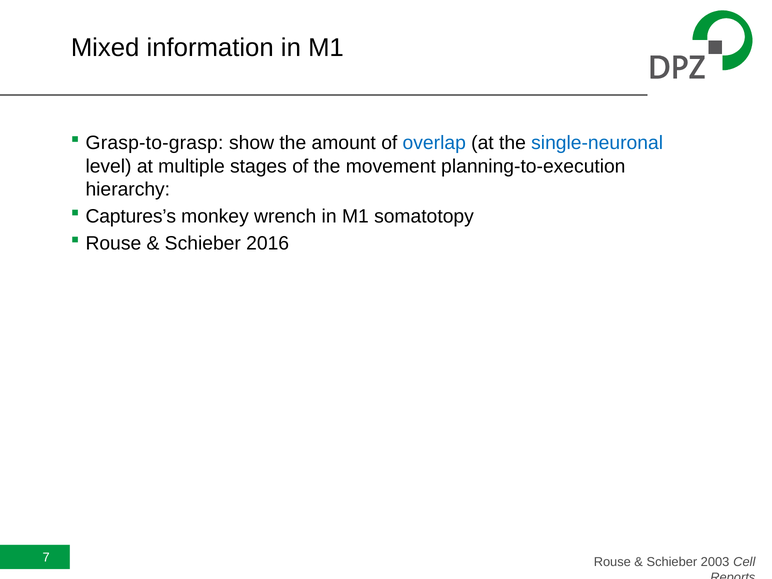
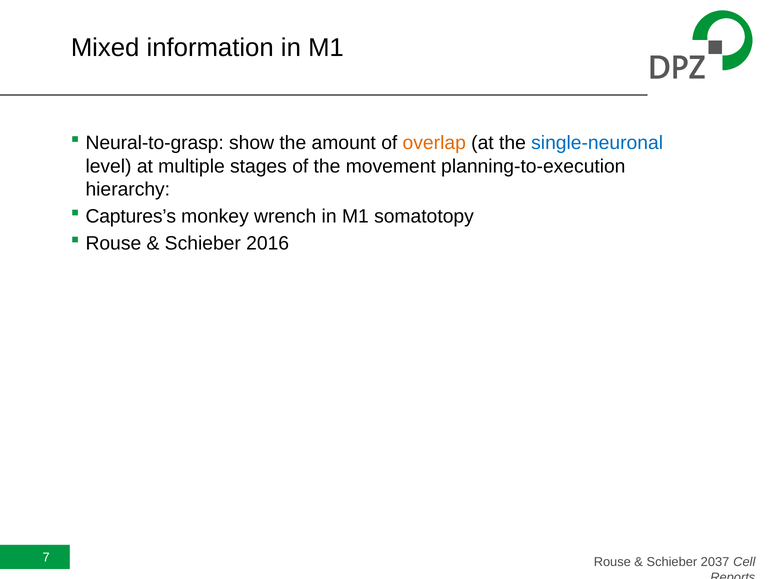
Grasp-to-grasp: Grasp-to-grasp -> Neural-to-grasp
overlap colour: blue -> orange
2003: 2003 -> 2037
